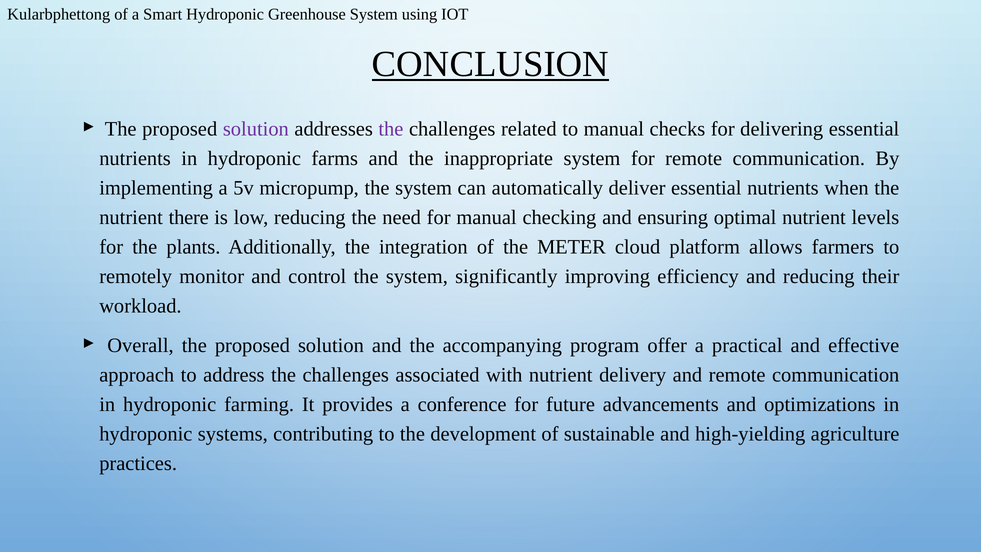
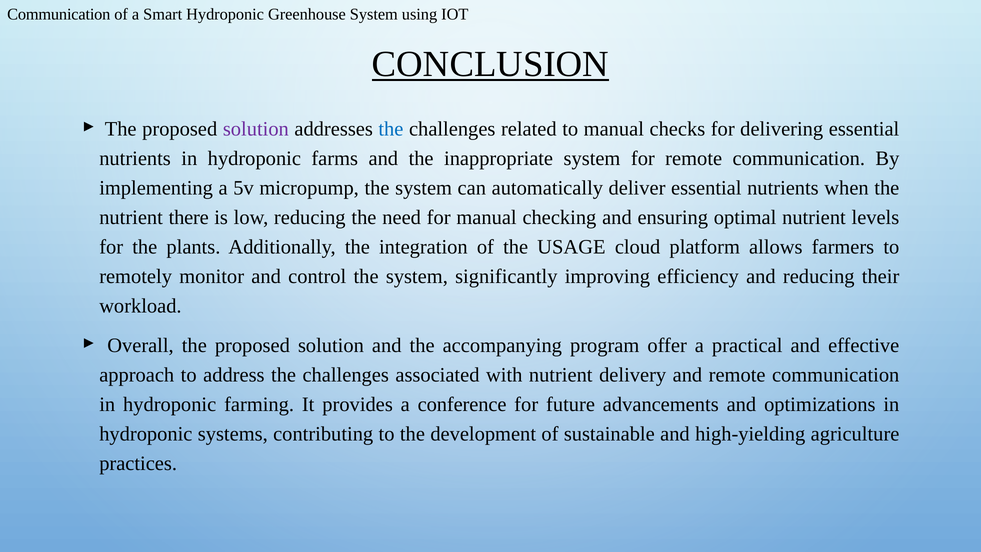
Kularbphettong at (59, 15): Kularbphettong -> Communication
the at (391, 129) colour: purple -> blue
METER: METER -> USAGE
